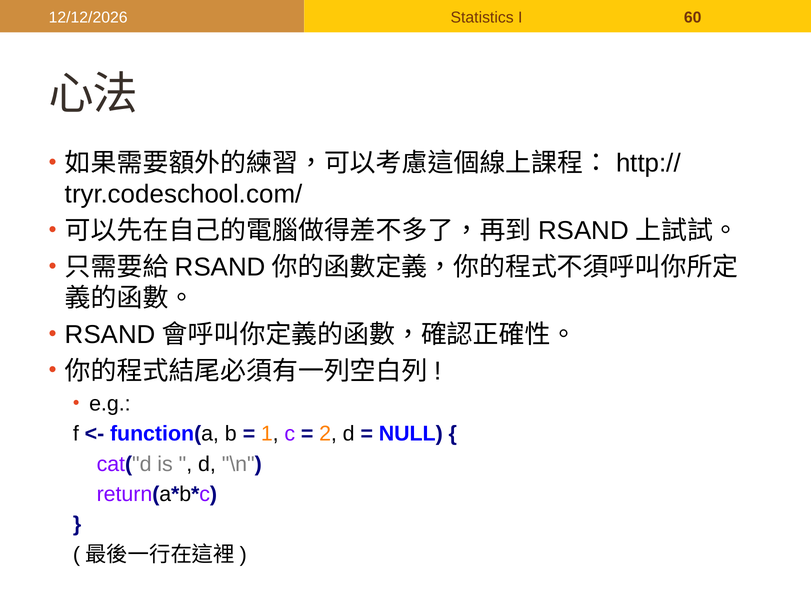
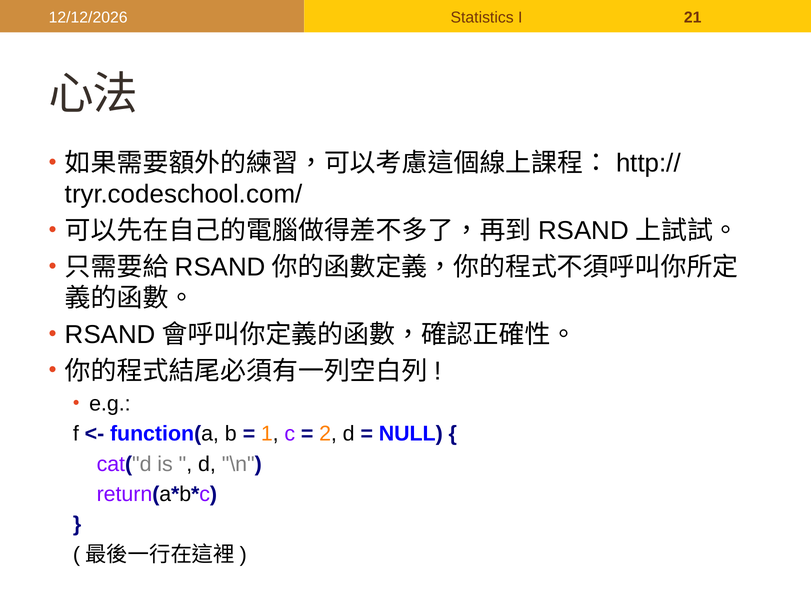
60: 60 -> 21
